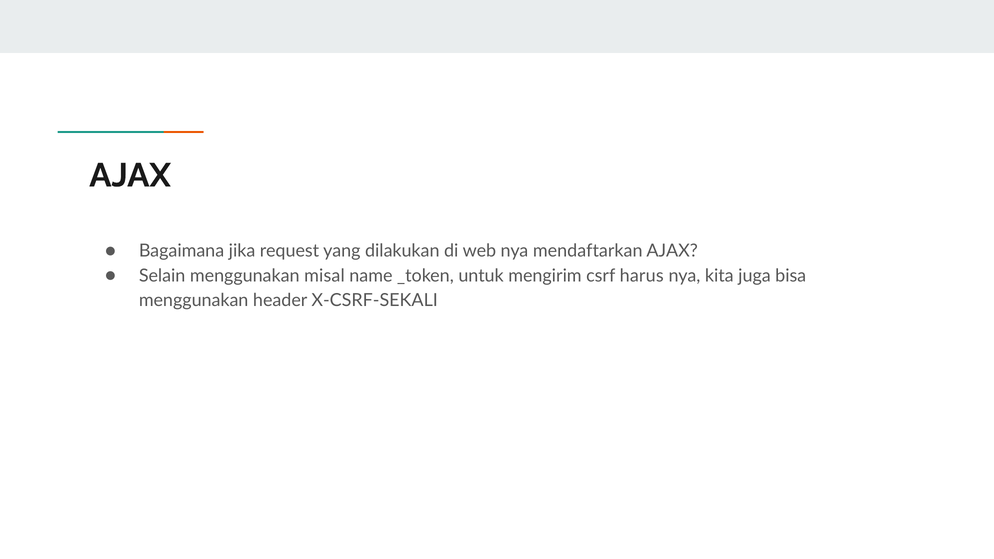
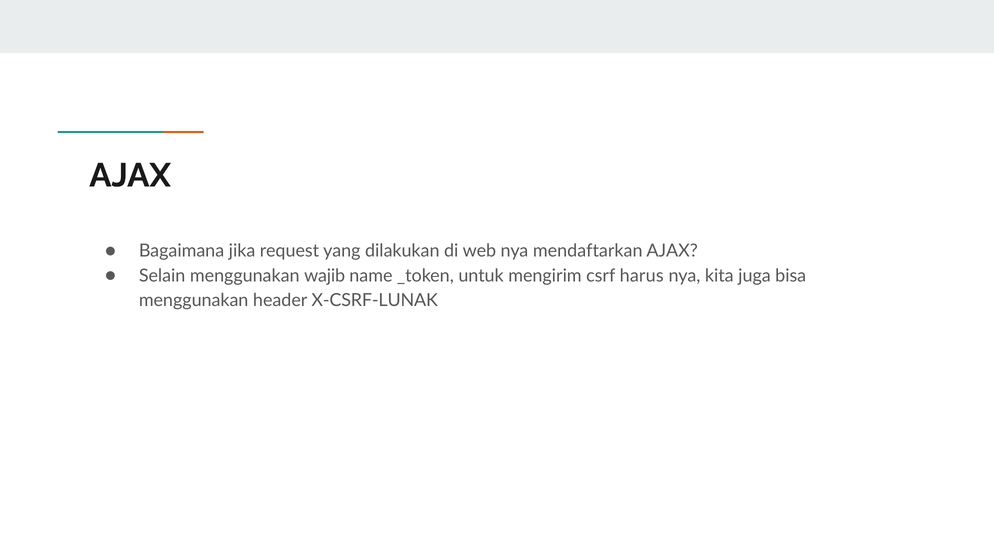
misal: misal -> wajib
X-CSRF-SEKALI: X-CSRF-SEKALI -> X-CSRF-LUNAK
